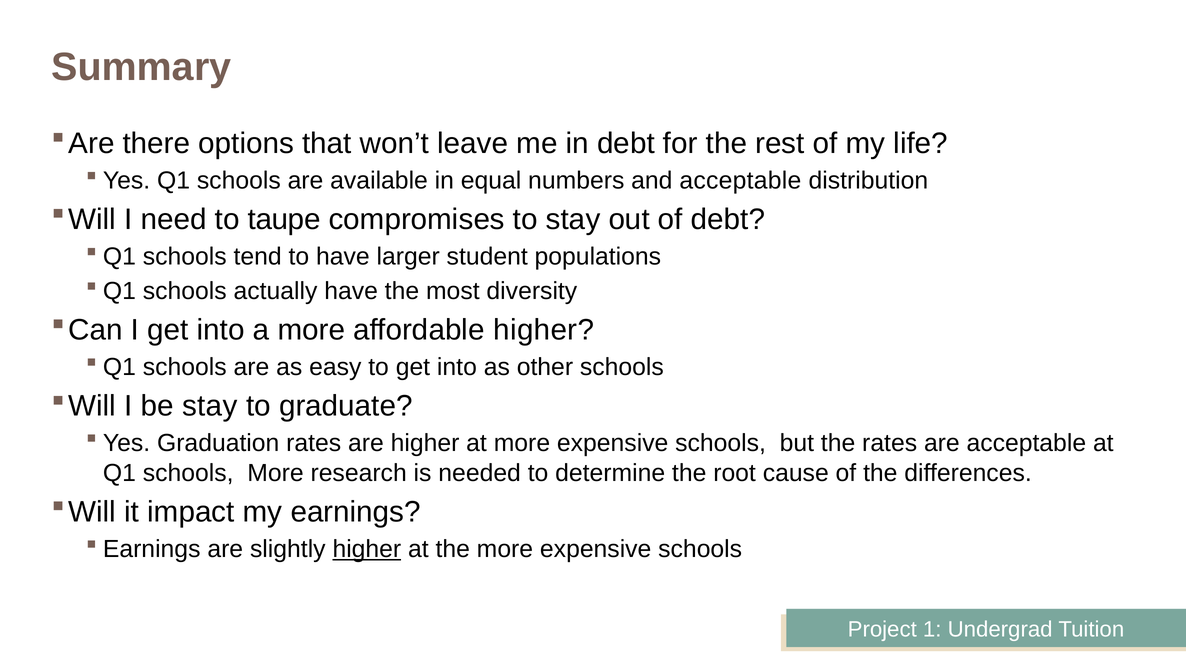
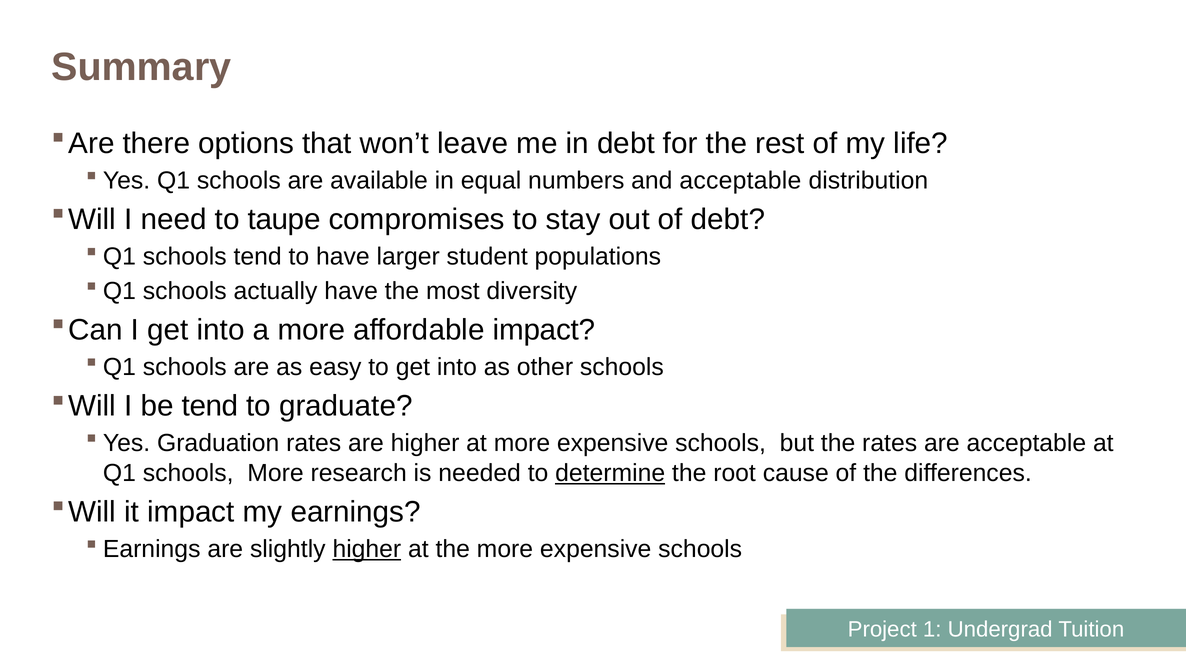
affordable higher: higher -> impact
be stay: stay -> tend
determine underline: none -> present
